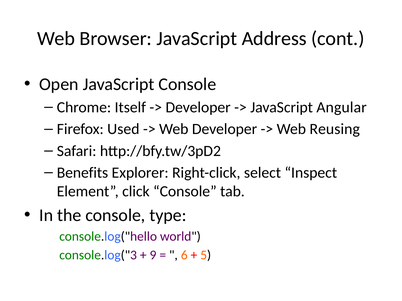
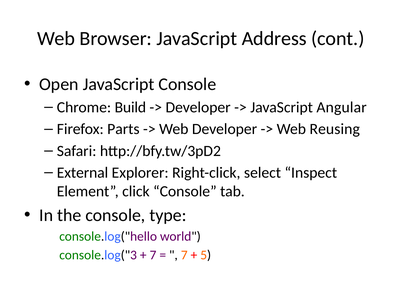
Itself: Itself -> Build
Used: Used -> Parts
Benefits: Benefits -> External
9 at (153, 255): 9 -> 7
6 at (184, 255): 6 -> 7
